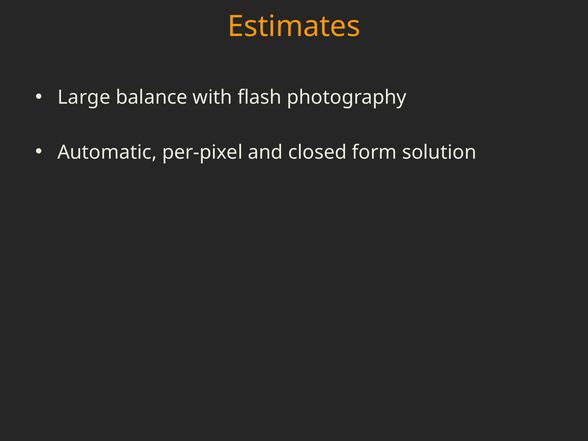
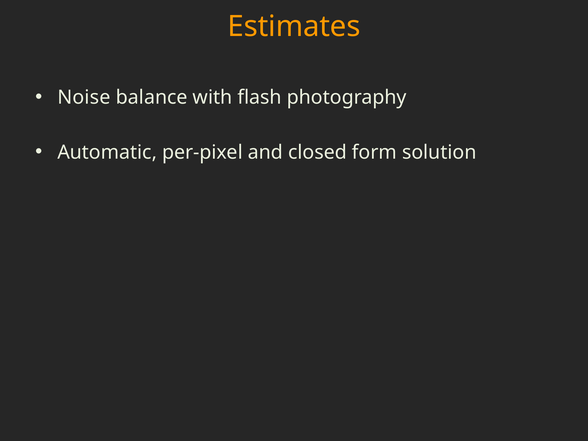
Large: Large -> Noise
